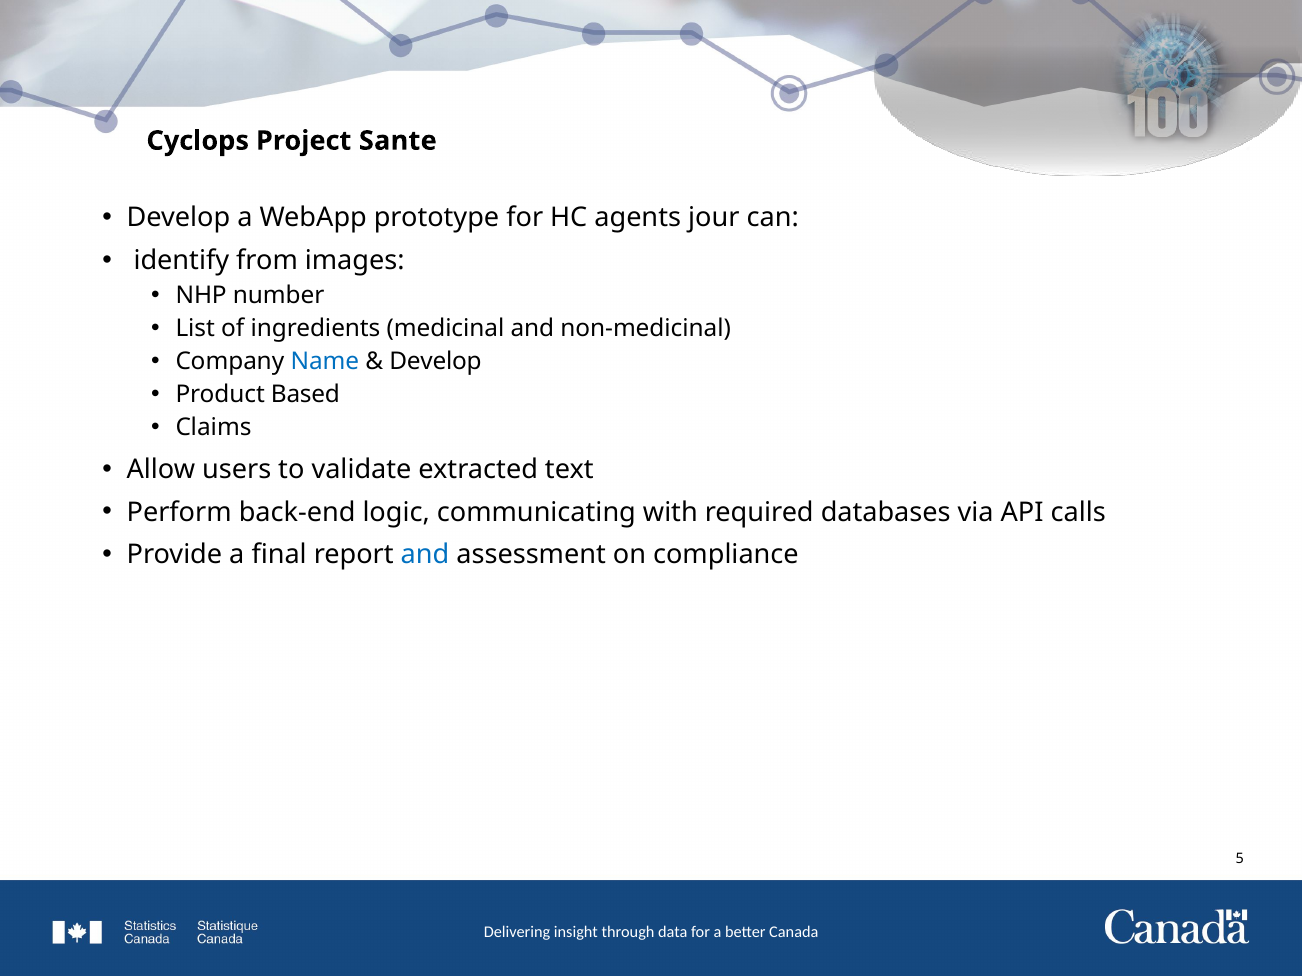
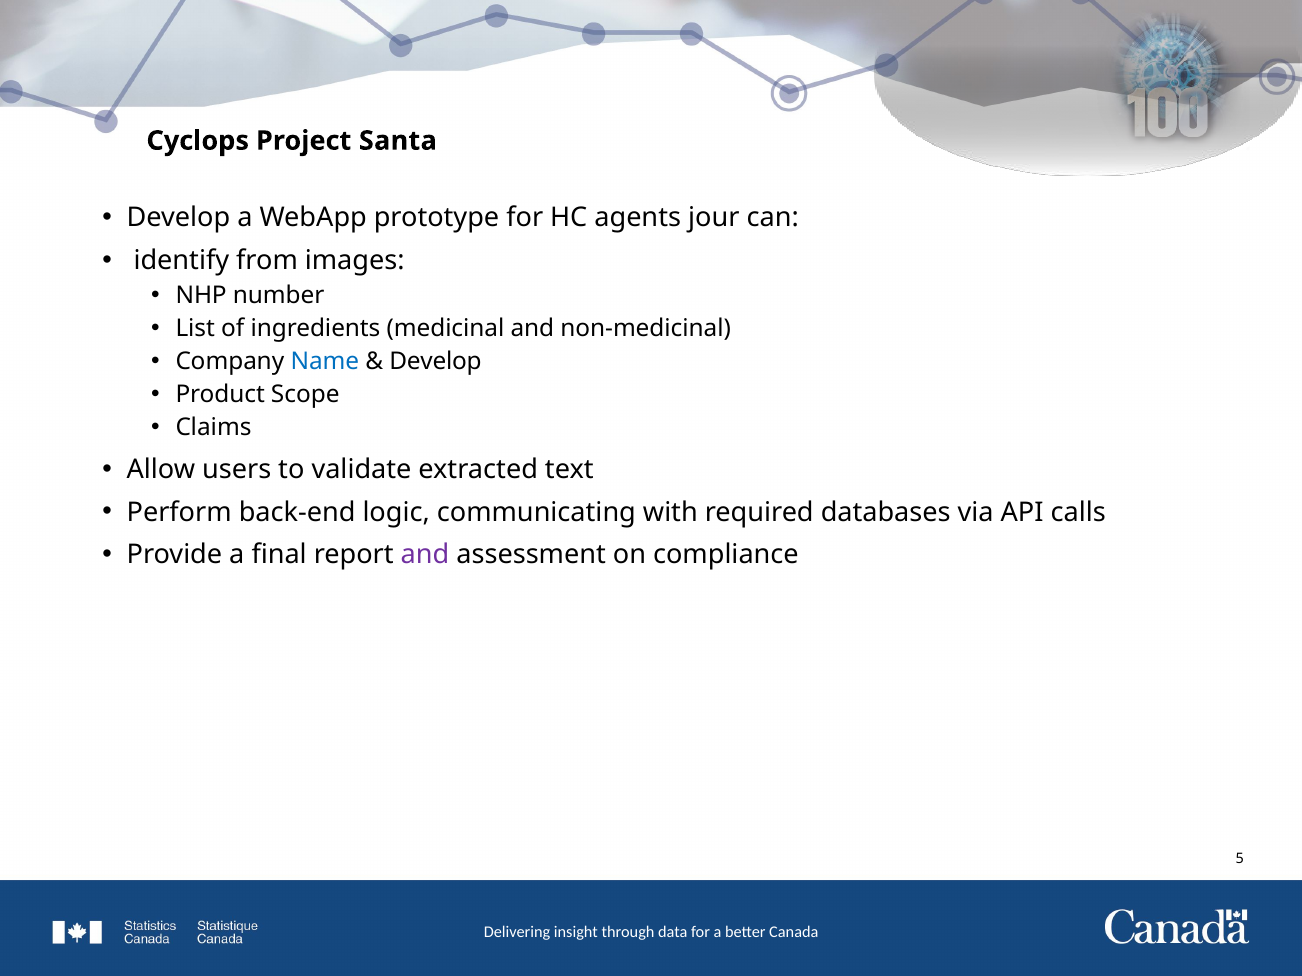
Sante: Sante -> Santa
Based: Based -> Scope
and at (425, 555) colour: blue -> purple
